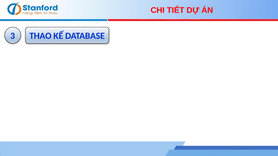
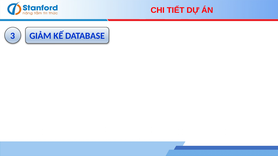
THAO: THAO -> GIẢM
